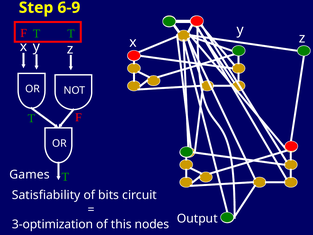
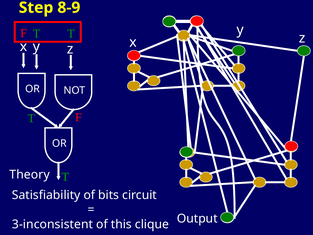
6-9: 6-9 -> 8-9
Games: Games -> Theory
3-optimization: 3-optimization -> 3-inconsistent
nodes: nodes -> clique
